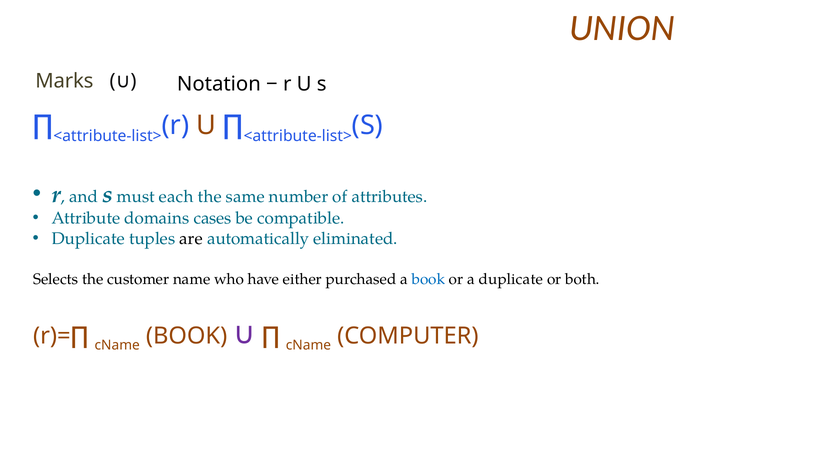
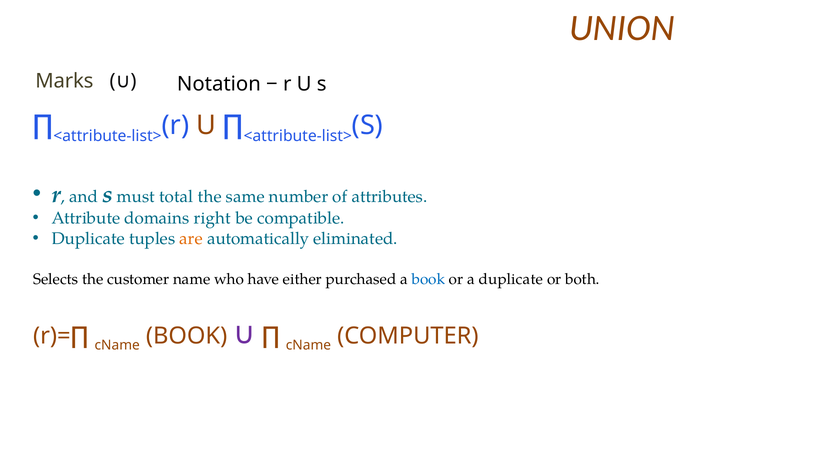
each: each -> total
cases: cases -> right
are colour: black -> orange
